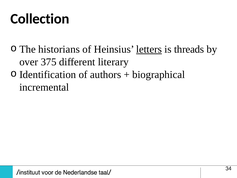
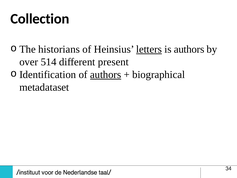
is threads: threads -> authors
375: 375 -> 514
literary: literary -> present
authors at (106, 75) underline: none -> present
incremental: incremental -> metadataset
